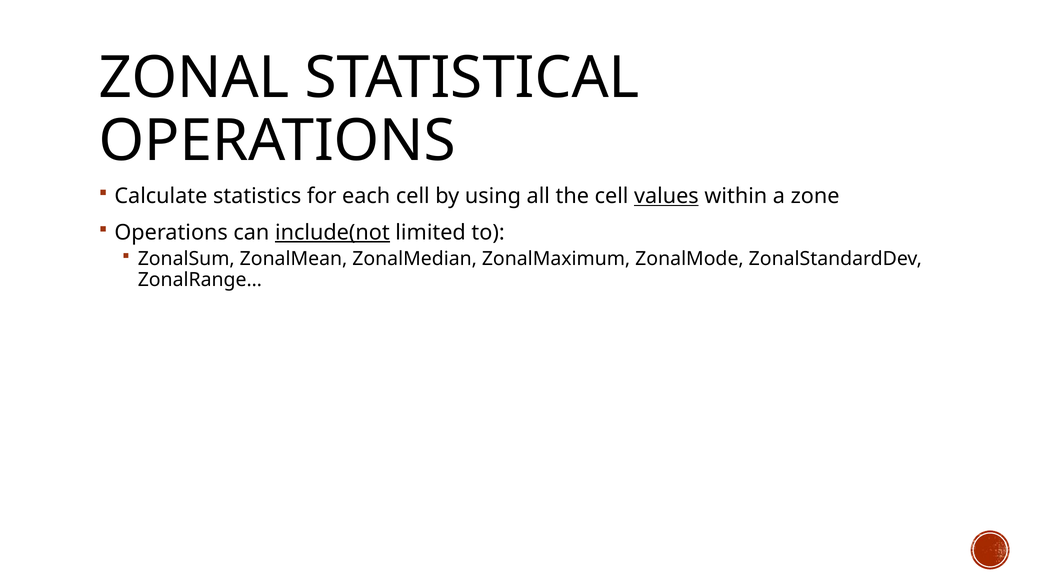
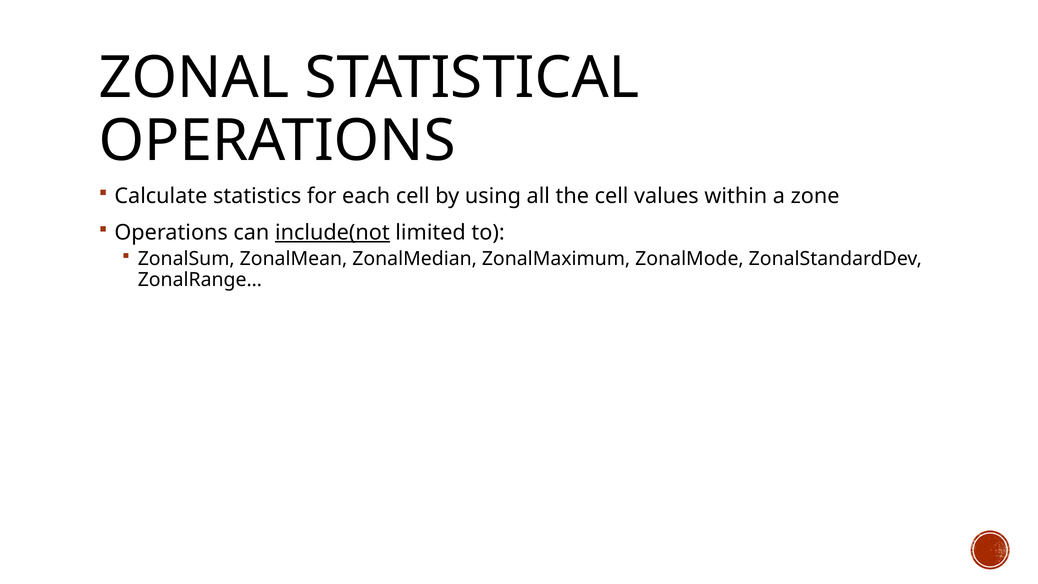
values underline: present -> none
